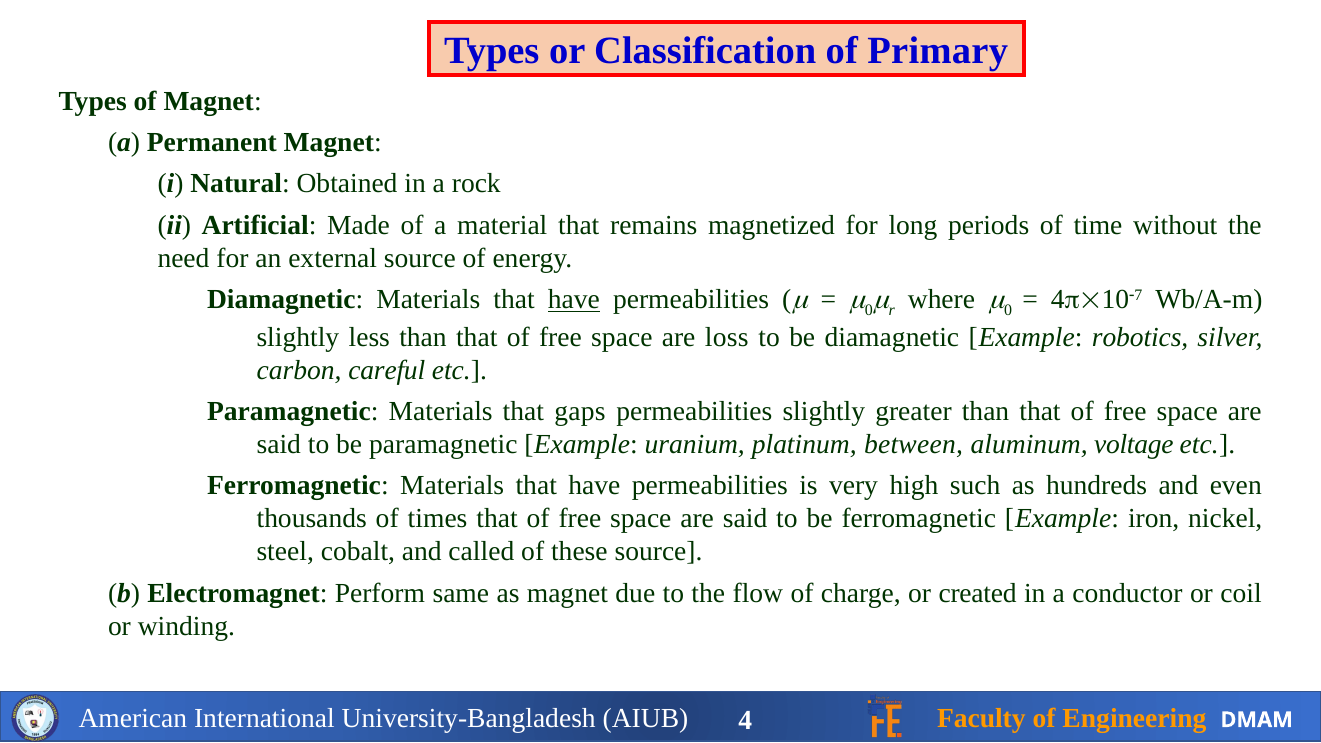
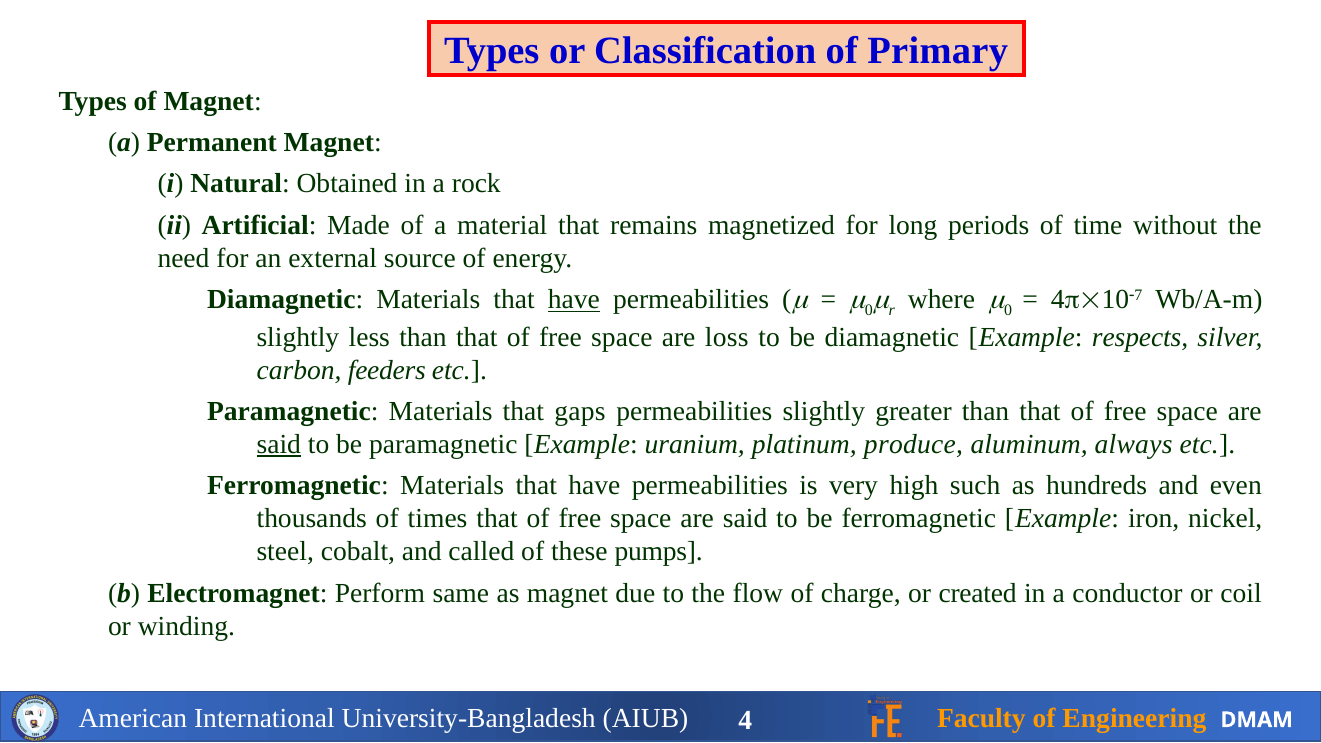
robotics: robotics -> respects
careful: careful -> feeders
said at (279, 445) underline: none -> present
between: between -> produce
voltage: voltage -> always
these source: source -> pumps
